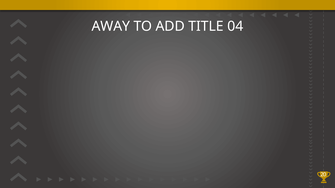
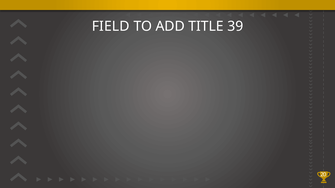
AWAY: AWAY -> FIELD
04: 04 -> 39
